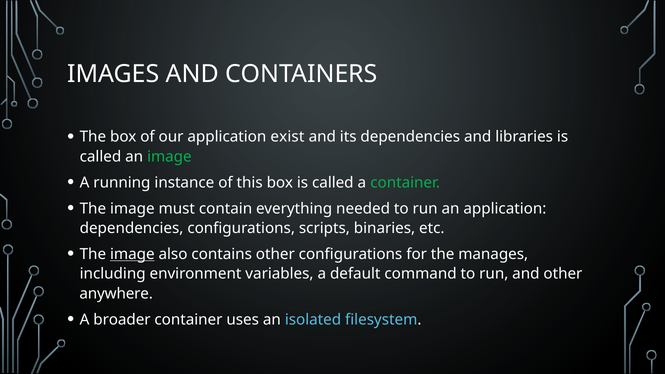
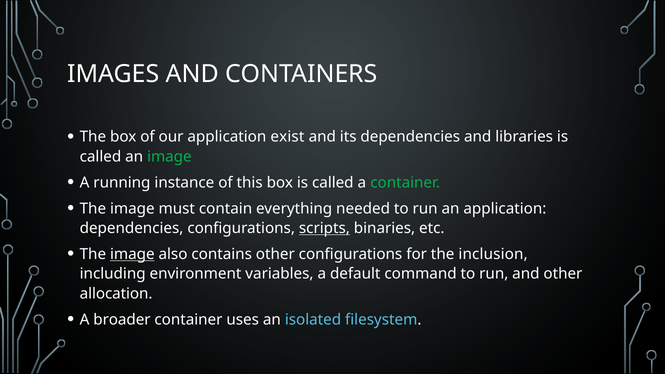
scripts underline: none -> present
manages: manages -> inclusion
anywhere: anywhere -> allocation
